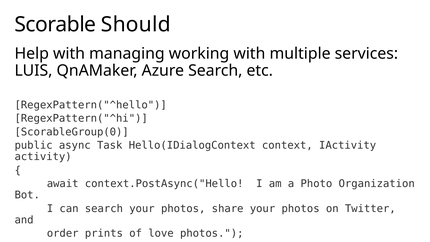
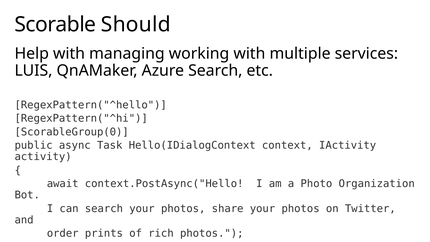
love: love -> rich
